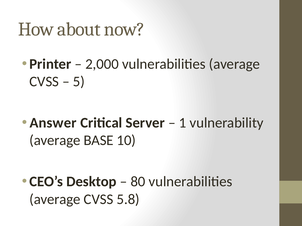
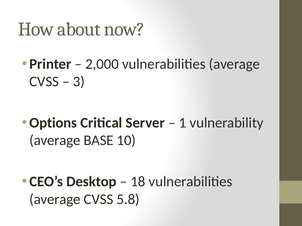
5: 5 -> 3
Answer: Answer -> Options
80: 80 -> 18
